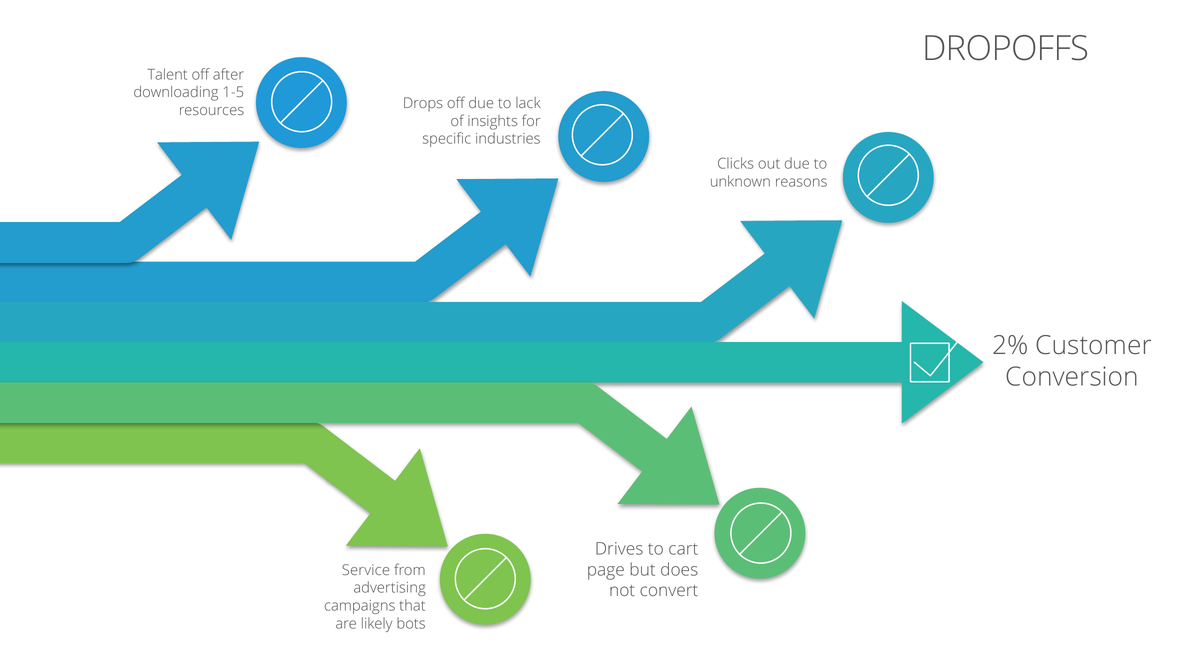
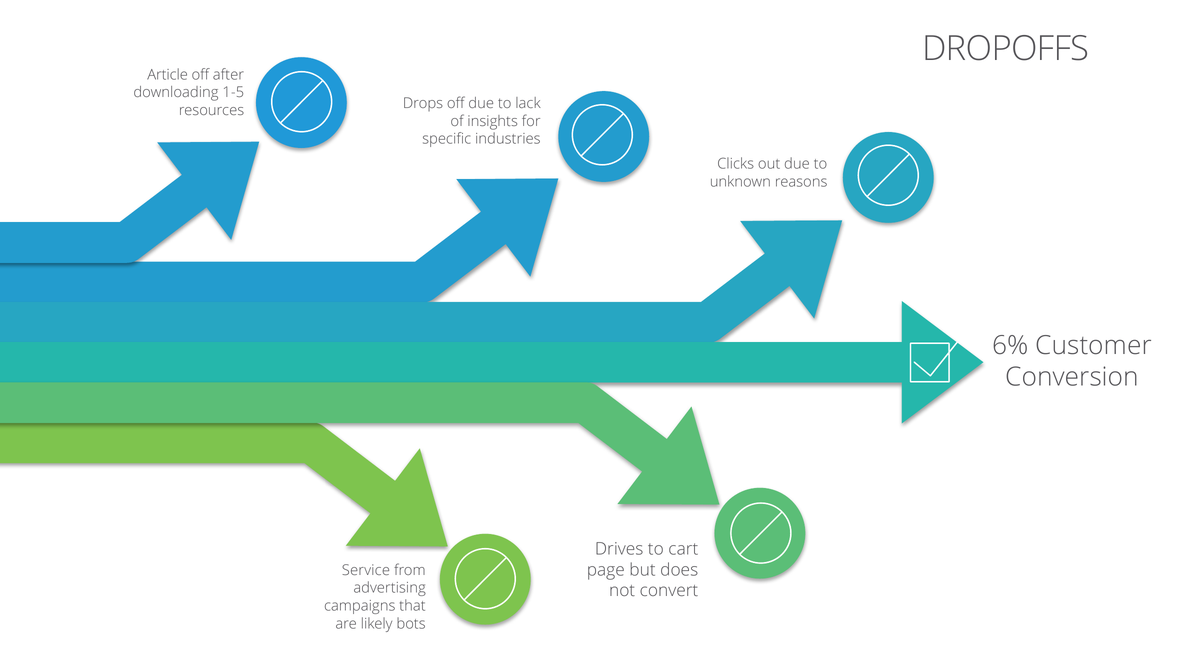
Talent: Talent -> Article
2%: 2% -> 6%
